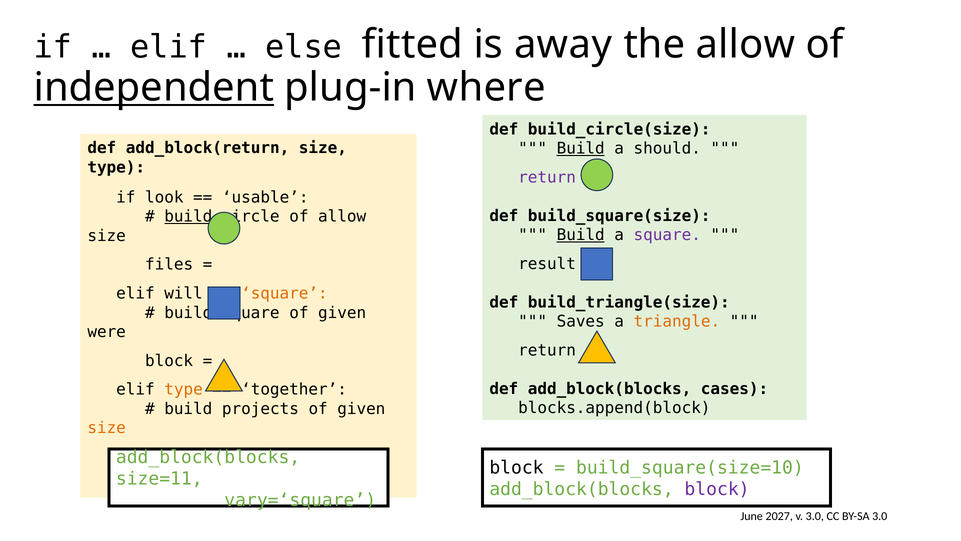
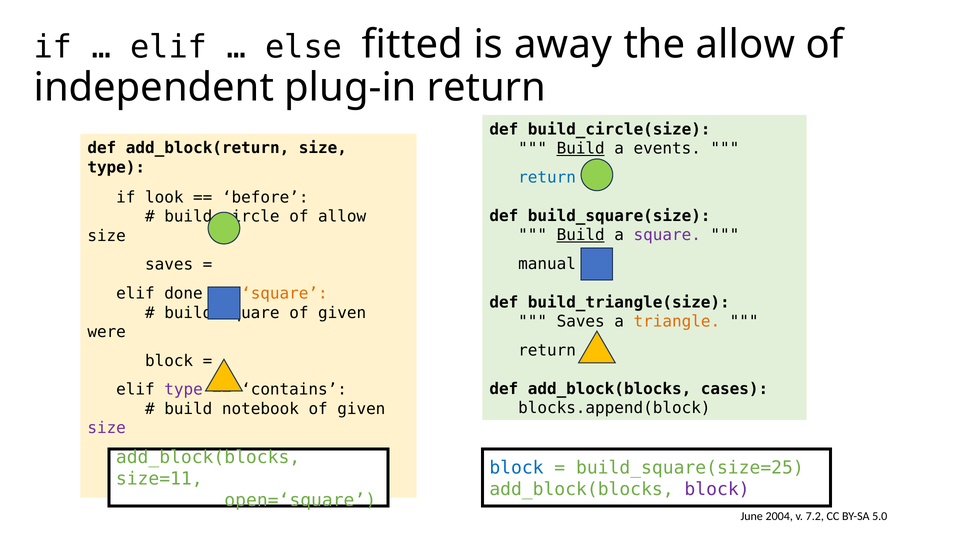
independent underline: present -> none
plug-in where: where -> return
should: should -> events
return at (547, 177) colour: purple -> blue
usable: usable -> before
build at (188, 216) underline: present -> none
result: result -> manual
files at (169, 264): files -> saves
will: will -> done
type at (184, 389) colour: orange -> purple
together: together -> contains
projects: projects -> notebook
size at (107, 428) colour: orange -> purple
block at (516, 468) colour: black -> blue
build_square(size=10: build_square(size=10 -> build_square(size=25
vary=‘square: vary=‘square -> open=‘square
2027: 2027 -> 2004
v 3.0: 3.0 -> 7.2
BY-SA 3.0: 3.0 -> 5.0
